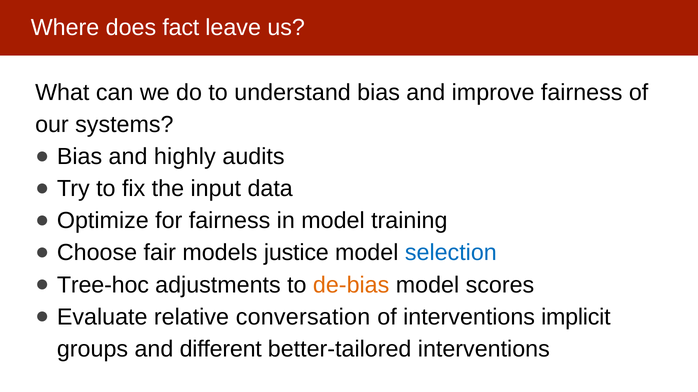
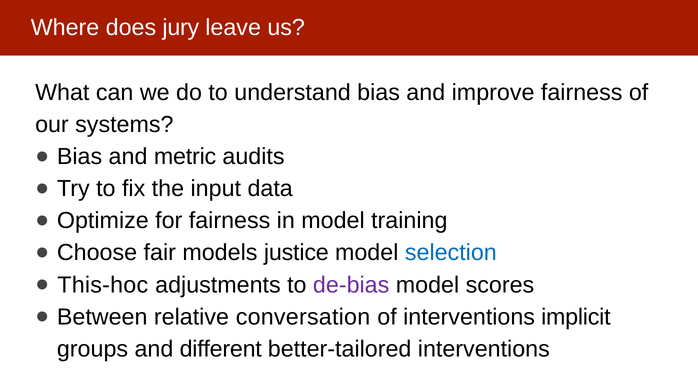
fact: fact -> jury
highly: highly -> metric
Tree-hoc: Tree-hoc -> This-hoc
de-bias colour: orange -> purple
Evaluate: Evaluate -> Between
